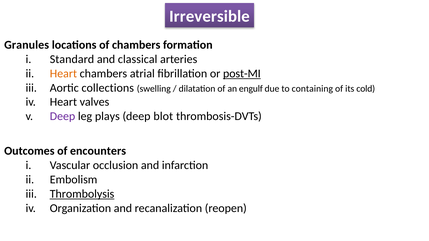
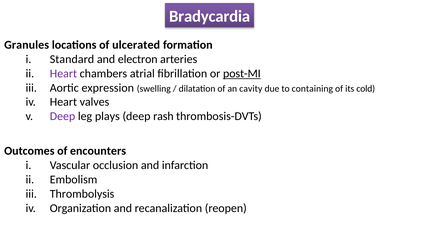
Irreversible: Irreversible -> Bradycardia
of chambers: chambers -> ulcerated
classical: classical -> electron
Heart at (63, 74) colour: orange -> purple
collections: collections -> expression
engulf: engulf -> cavity
blot: blot -> rash
Thrombolysis underline: present -> none
